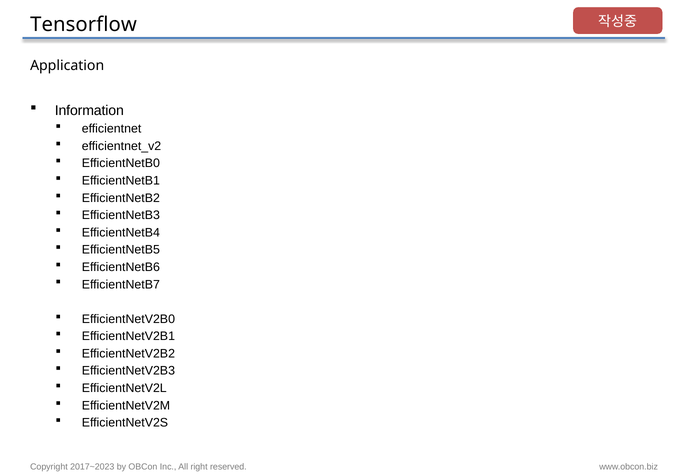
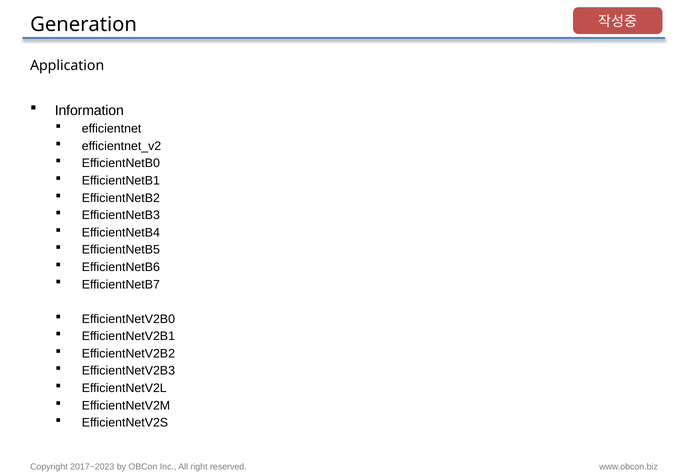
Tensorflow: Tensorflow -> Generation
